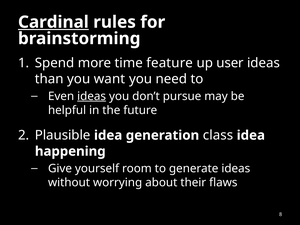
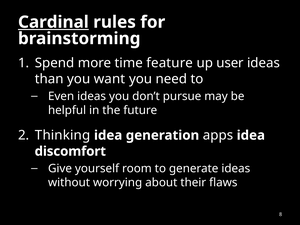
ideas at (92, 96) underline: present -> none
Plausible: Plausible -> Thinking
class: class -> apps
happening: happening -> discomfort
